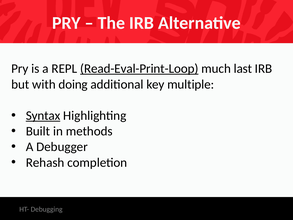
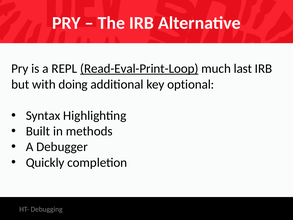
multiple: multiple -> optional
Syntax underline: present -> none
Rehash: Rehash -> Quickly
